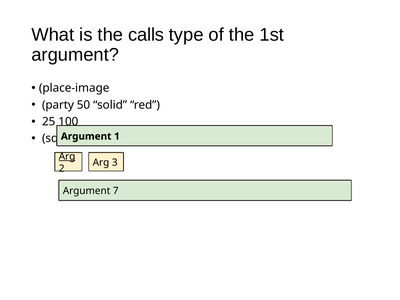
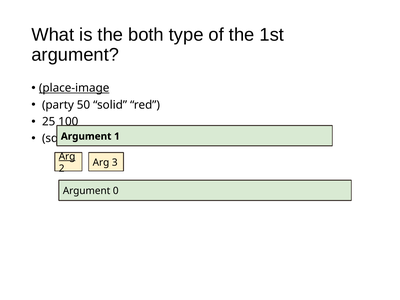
calls: calls -> both
place-image underline: none -> present
7: 7 -> 0
